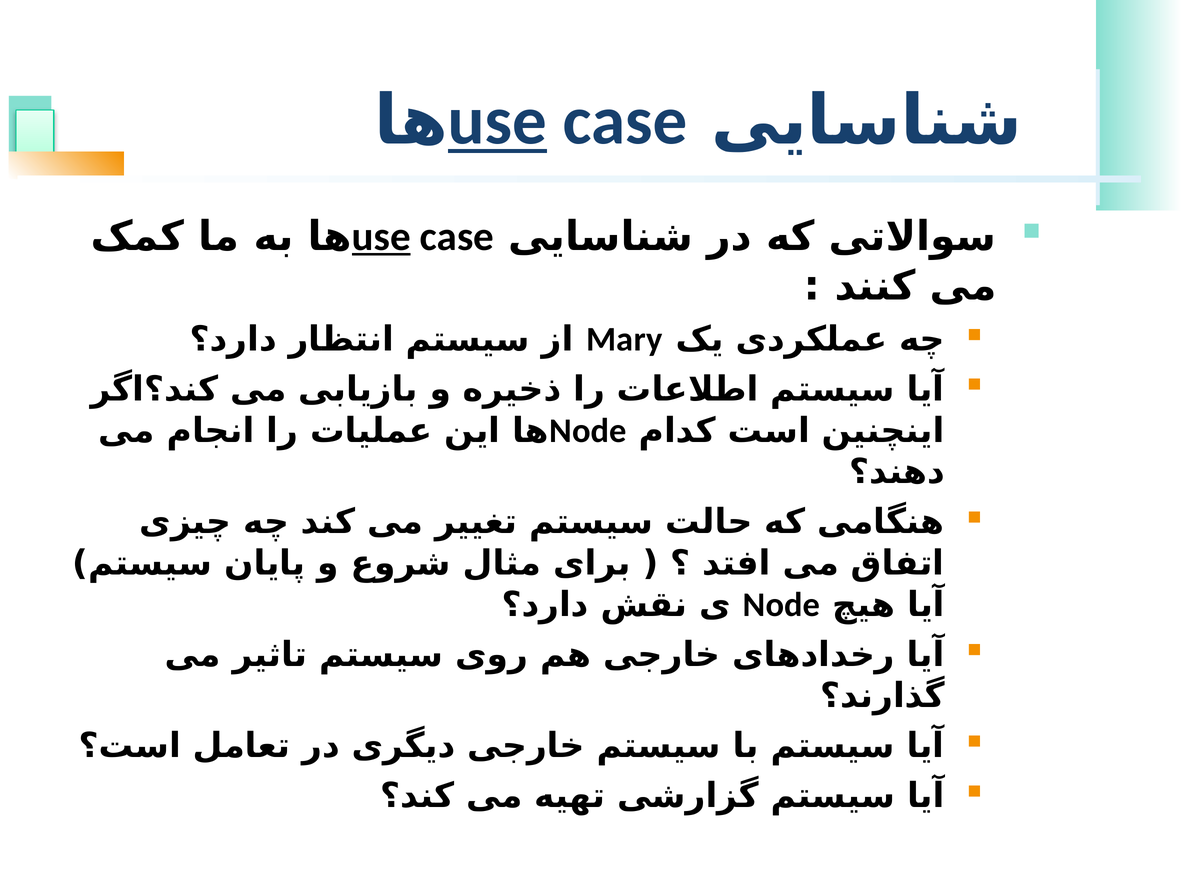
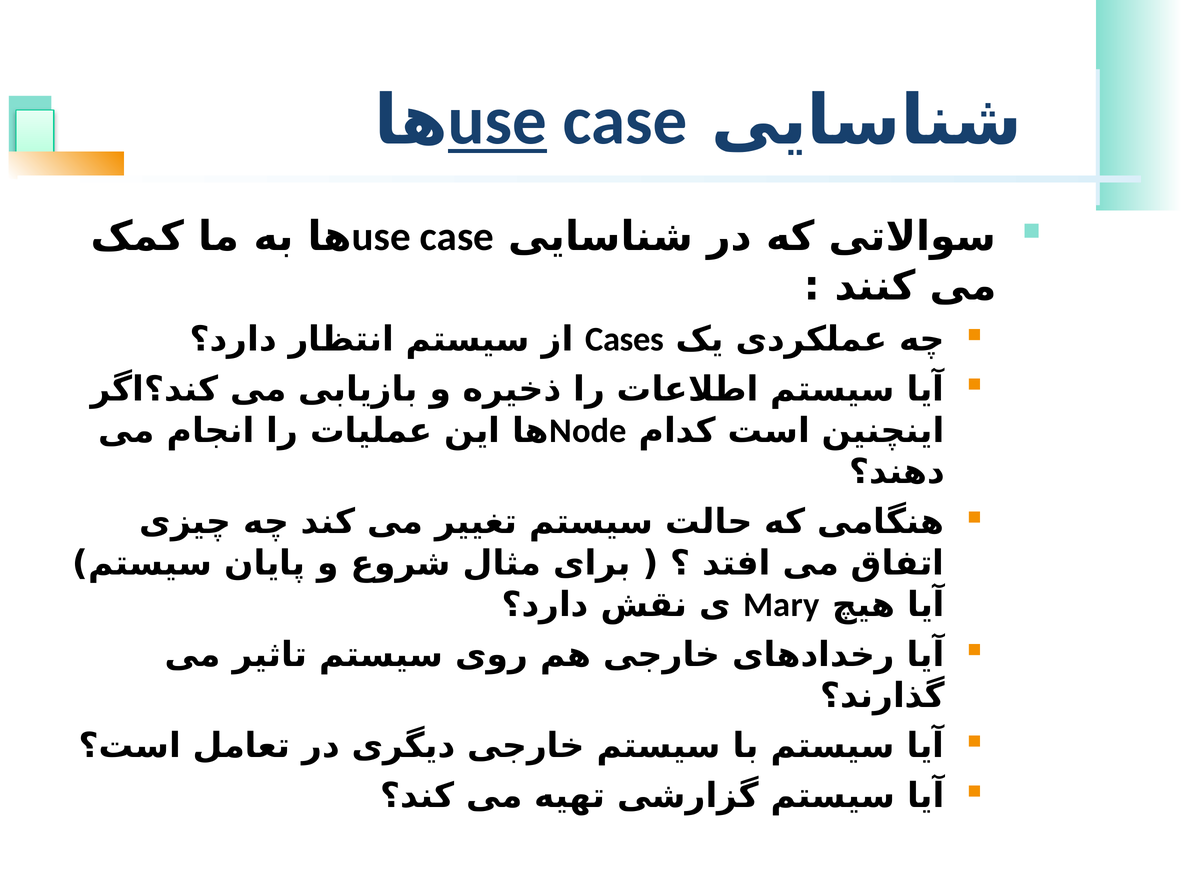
use at (381, 237) underline: present -> none
Mary: Mary -> Cases
Node at (781, 604): Node -> Mary
